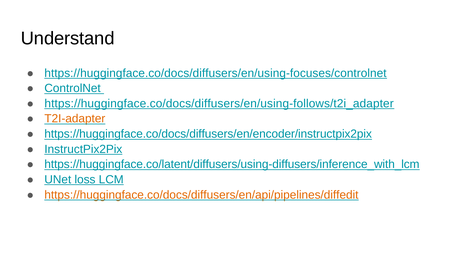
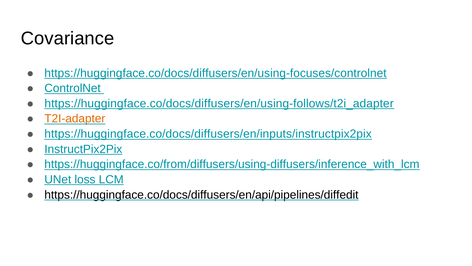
Understand: Understand -> Covariance
https://huggingface.co/docs/diffusers/en/encoder/instructpix2pix: https://huggingface.co/docs/diffusers/en/encoder/instructpix2pix -> https://huggingface.co/docs/diffusers/en/inputs/instructpix2pix
https://huggingface.co/latent/diffusers/using-diffusers/inference_with_lcm: https://huggingface.co/latent/diffusers/using-diffusers/inference_with_lcm -> https://huggingface.co/from/diffusers/using-diffusers/inference_with_lcm
https://huggingface.co/docs/diffusers/en/api/pipelines/diffedit colour: orange -> black
